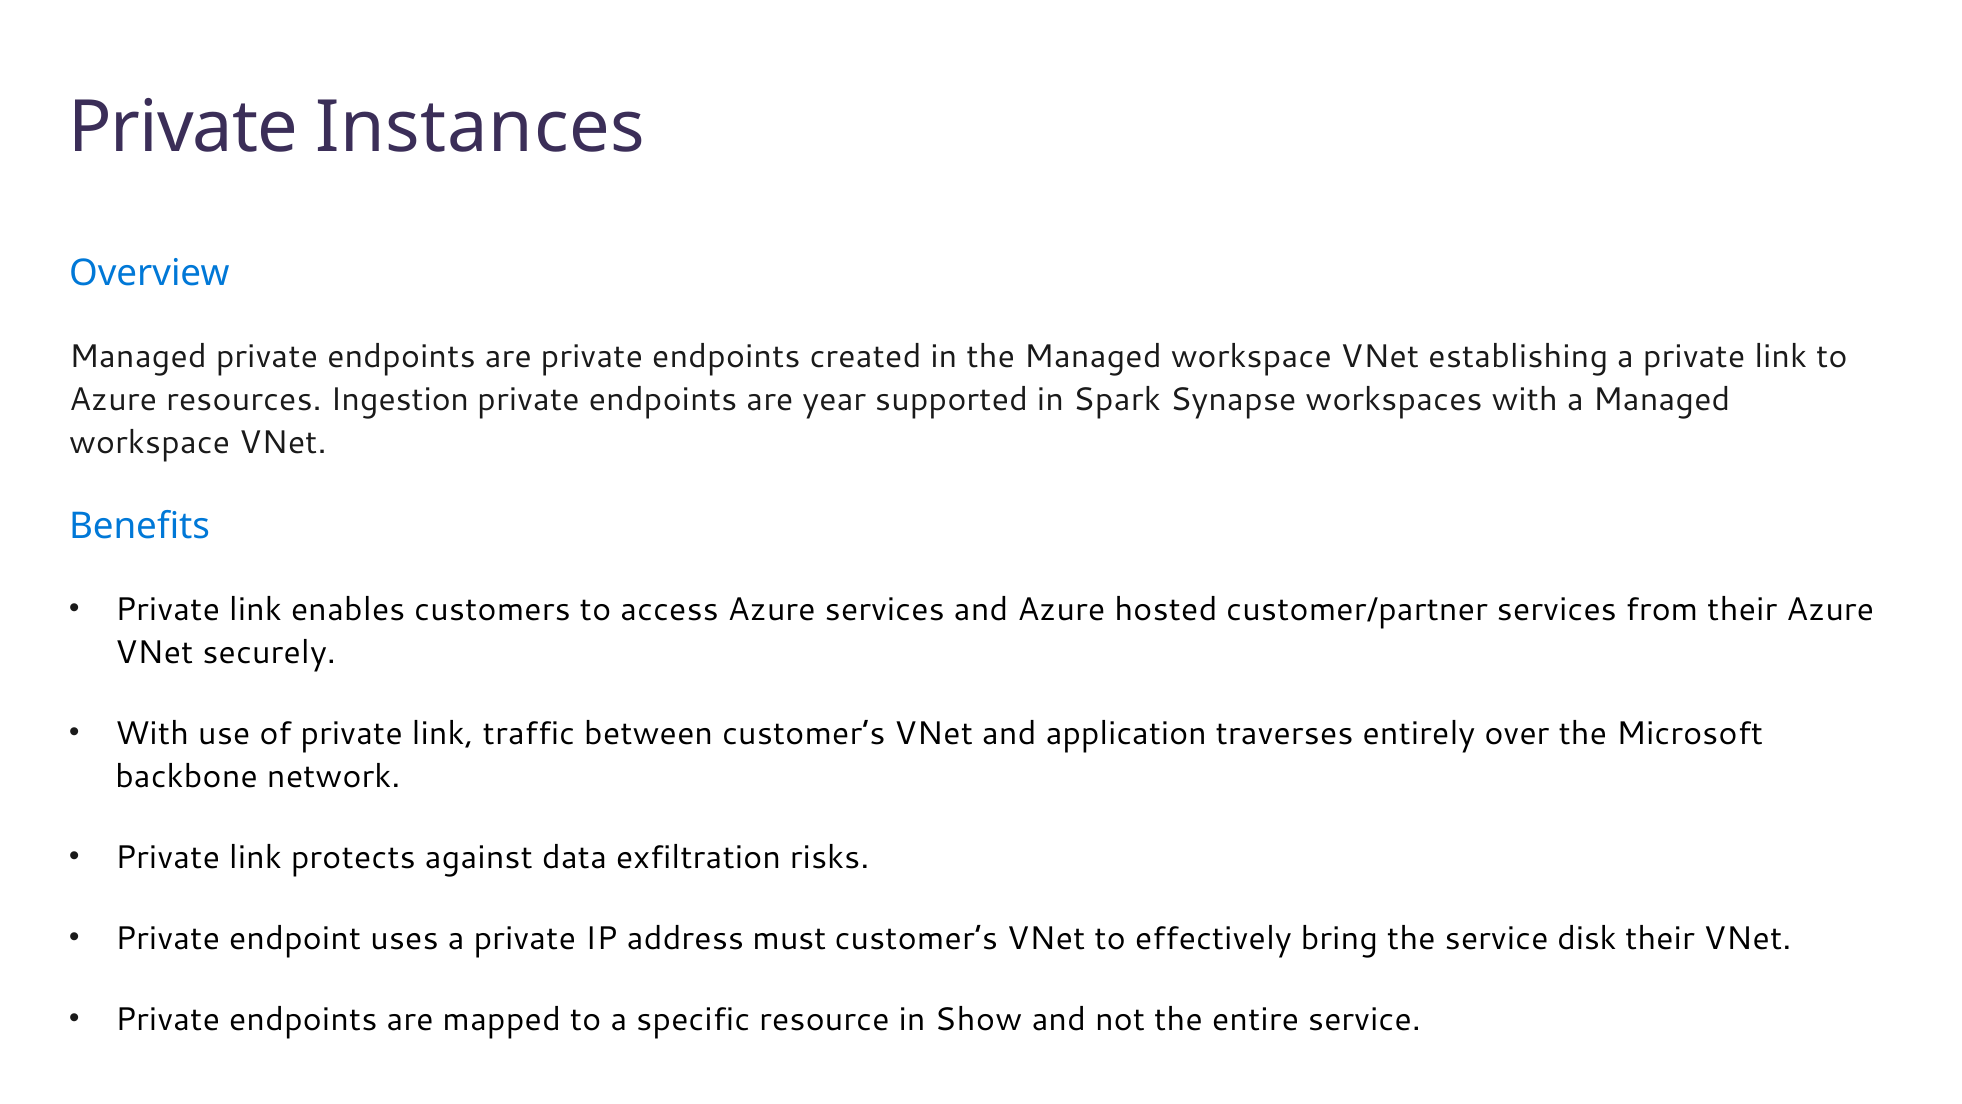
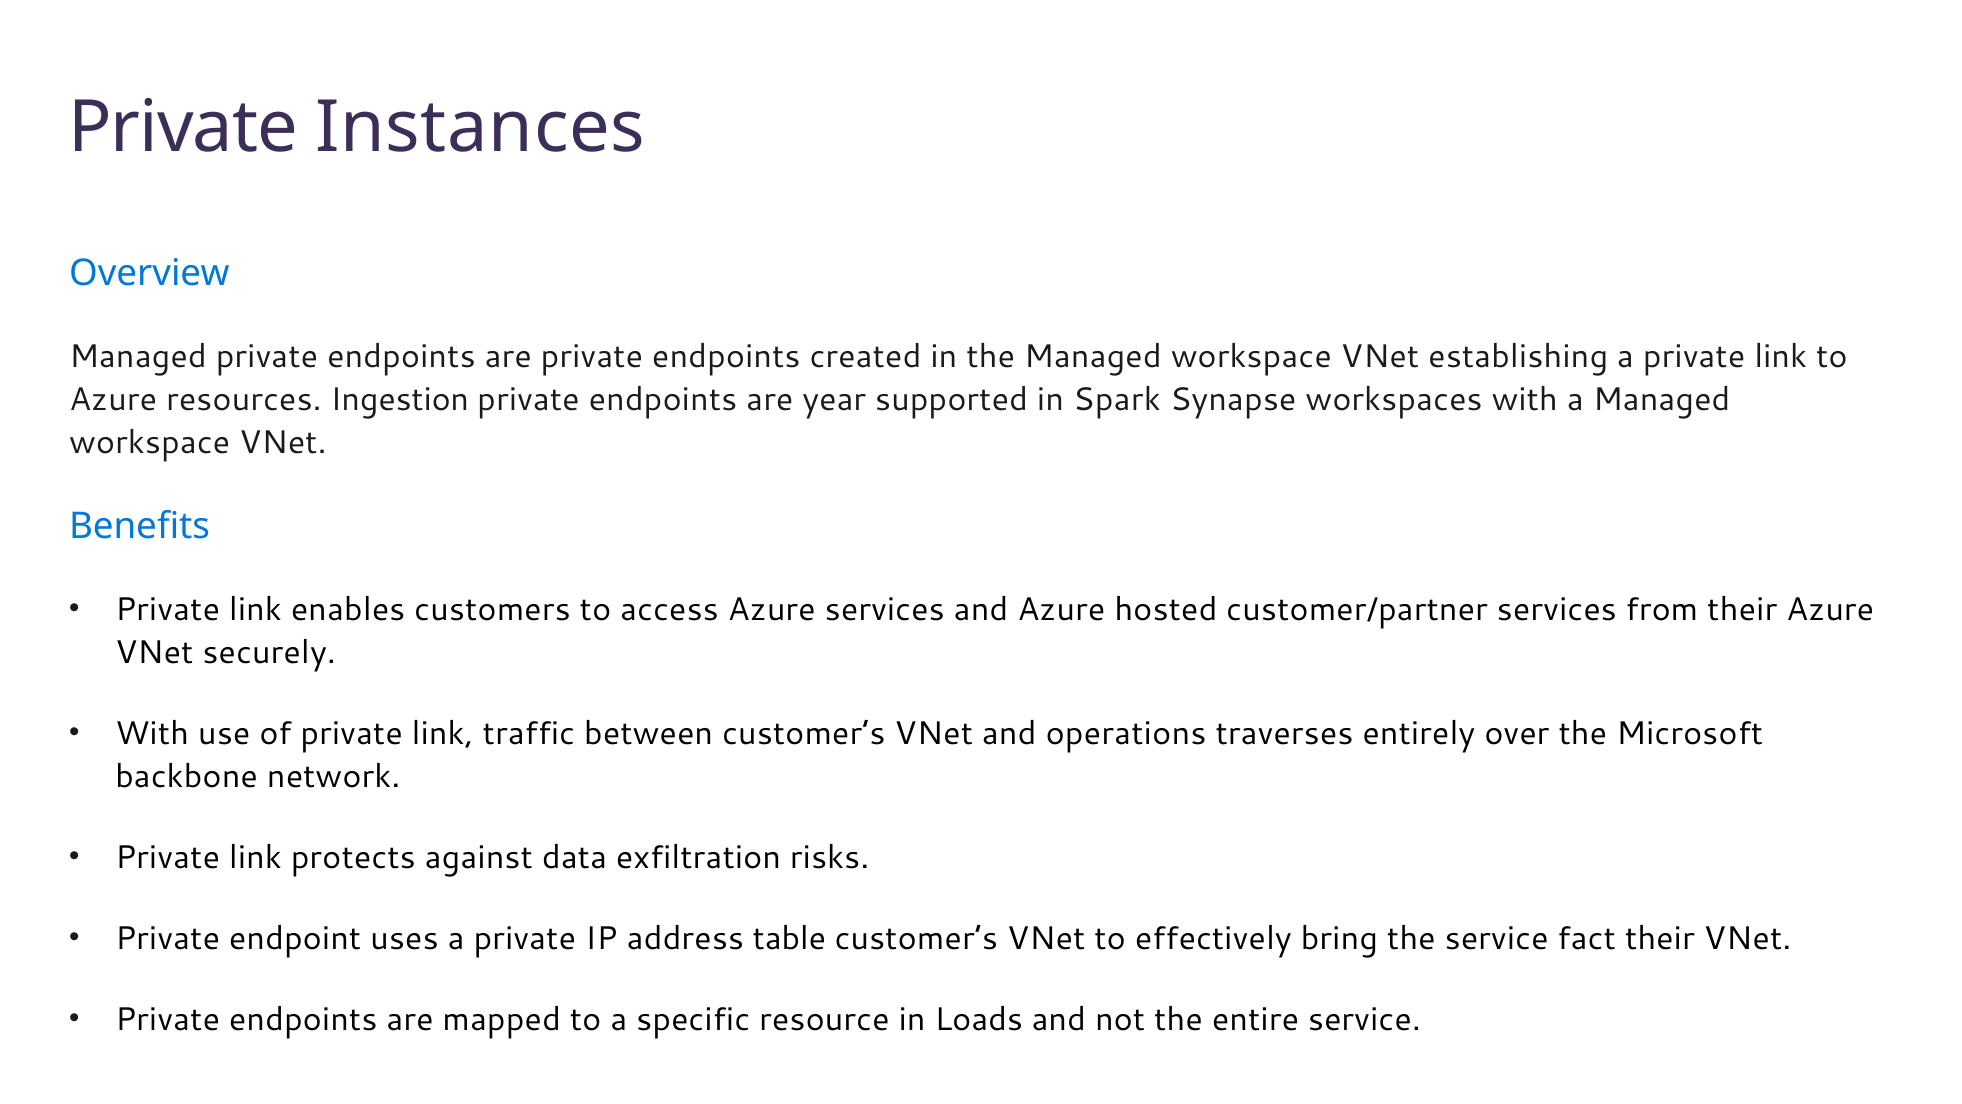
application: application -> operations
must: must -> table
disk: disk -> fact
Show: Show -> Loads
